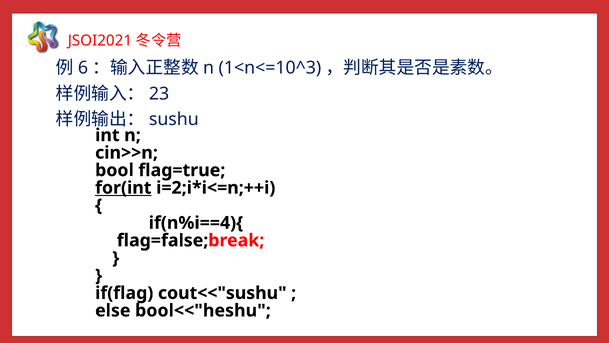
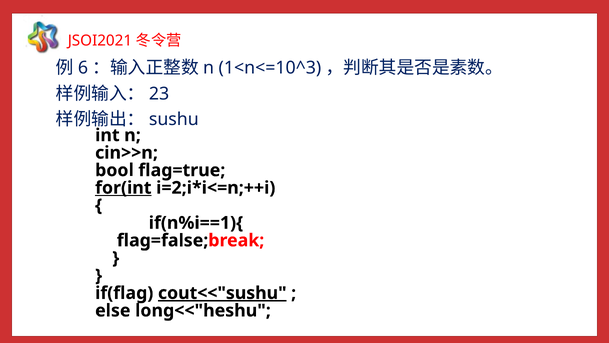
if(n%i==4){: if(n%i==4){ -> if(n%i==1){
cout<<"sushu underline: none -> present
bool<<"heshu: bool<<"heshu -> long<<"heshu
